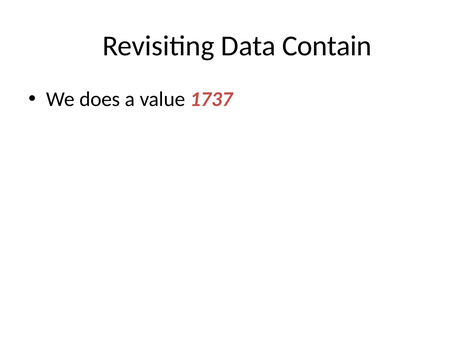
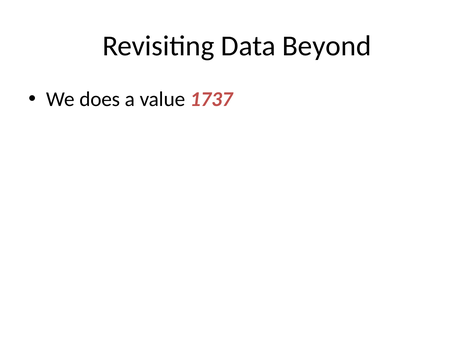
Contain: Contain -> Beyond
